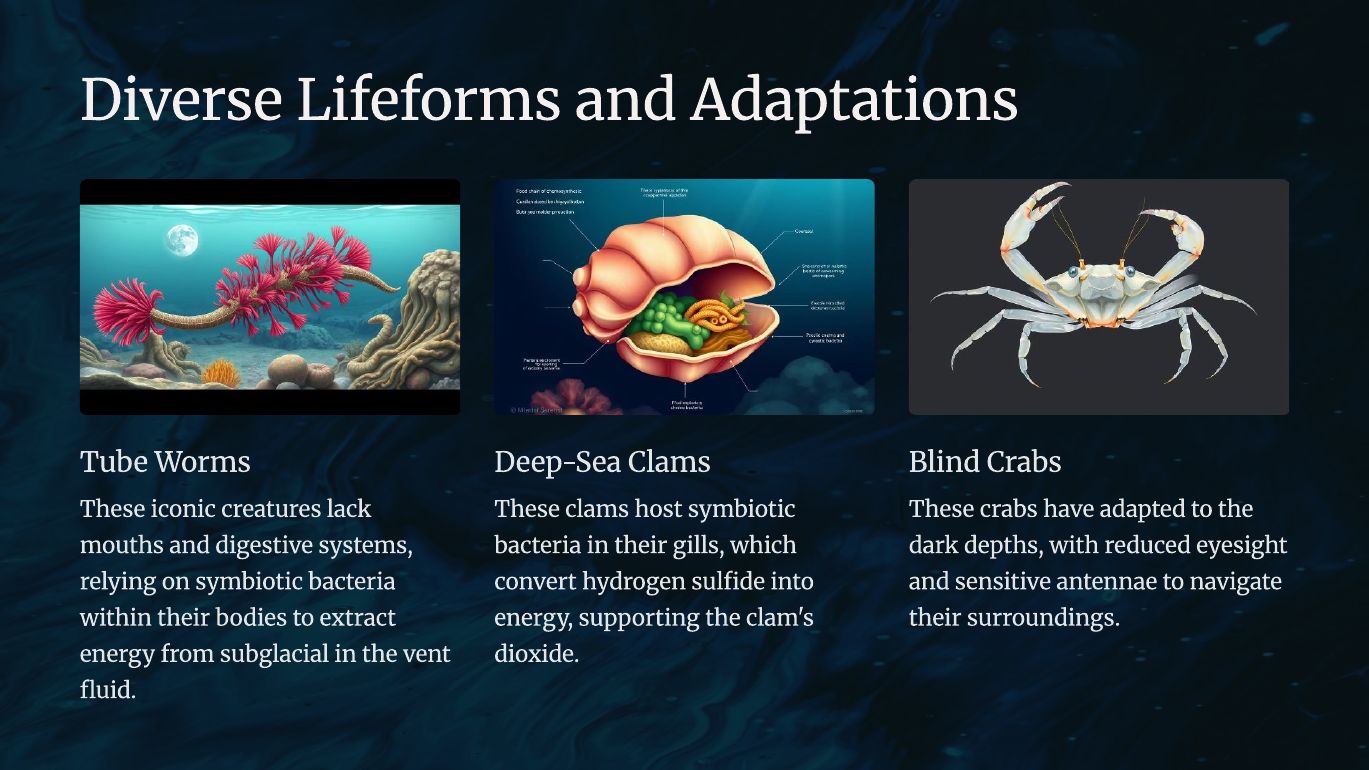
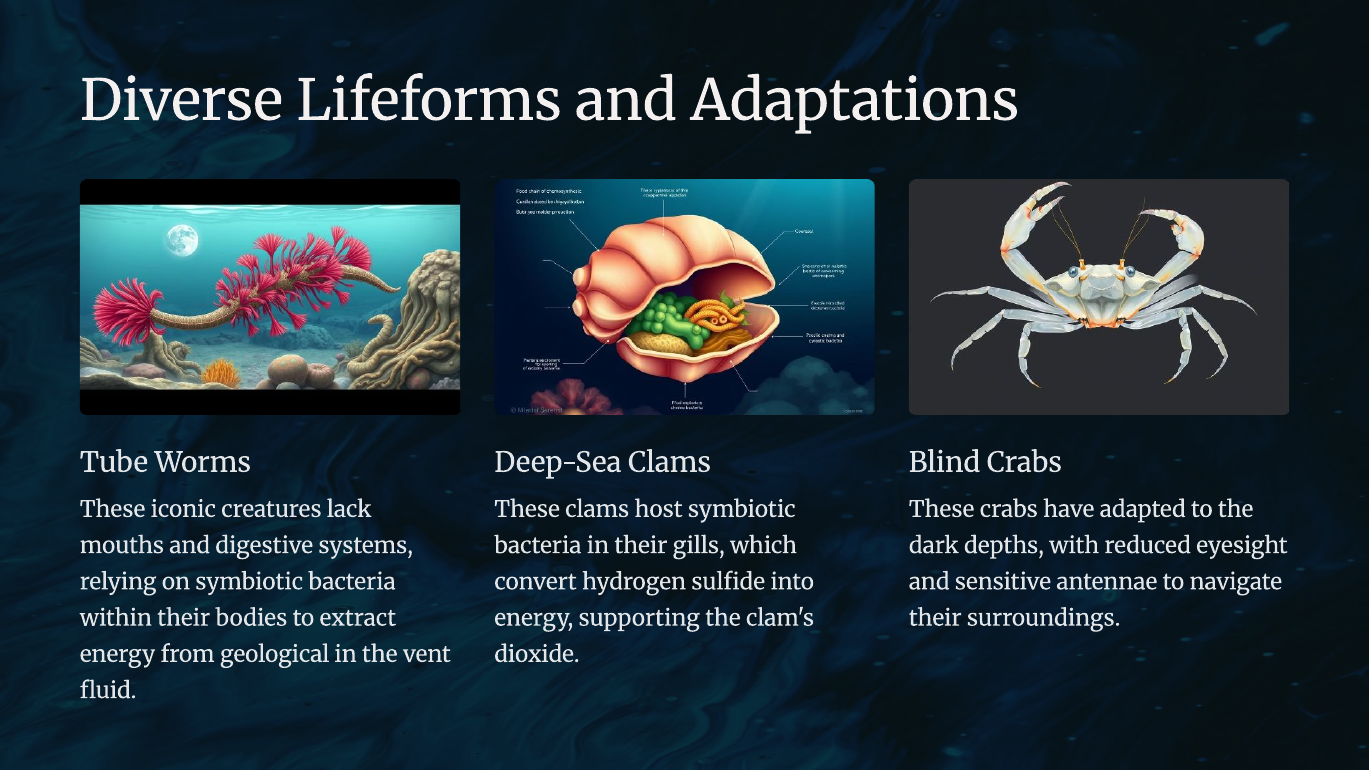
subglacial: subglacial -> geological
